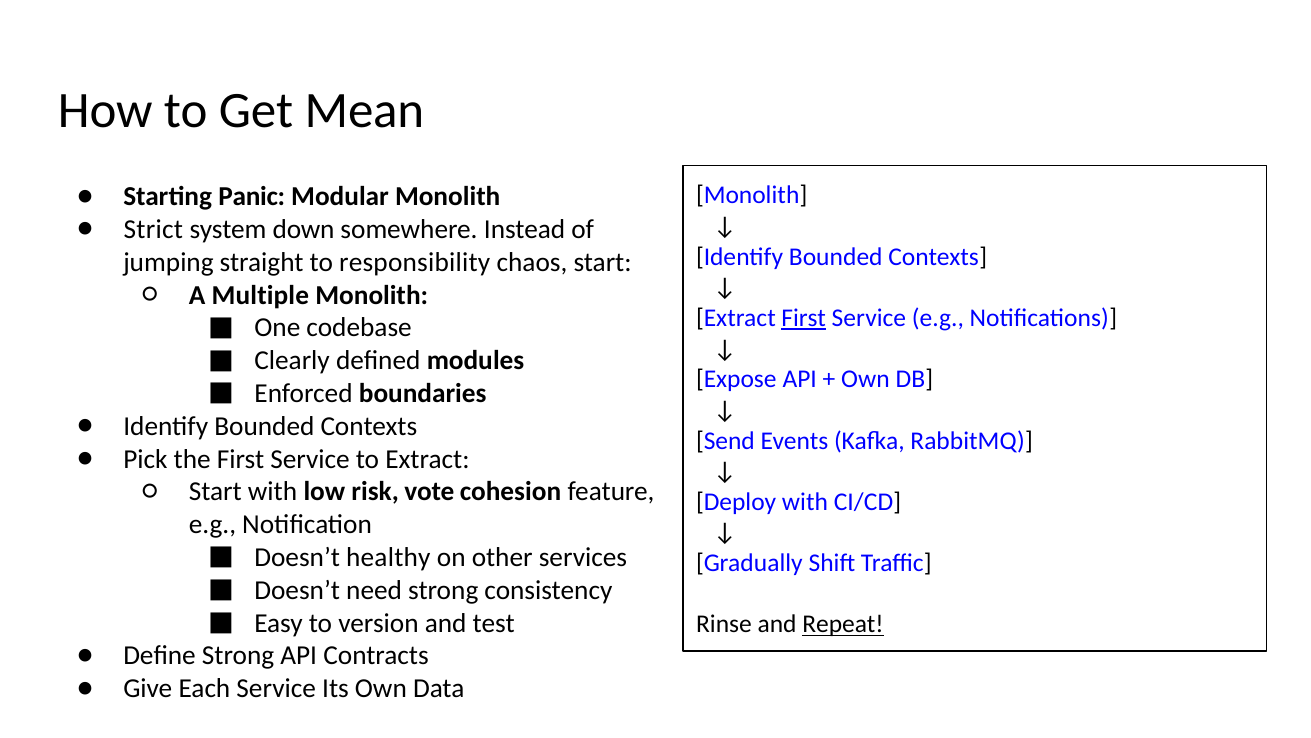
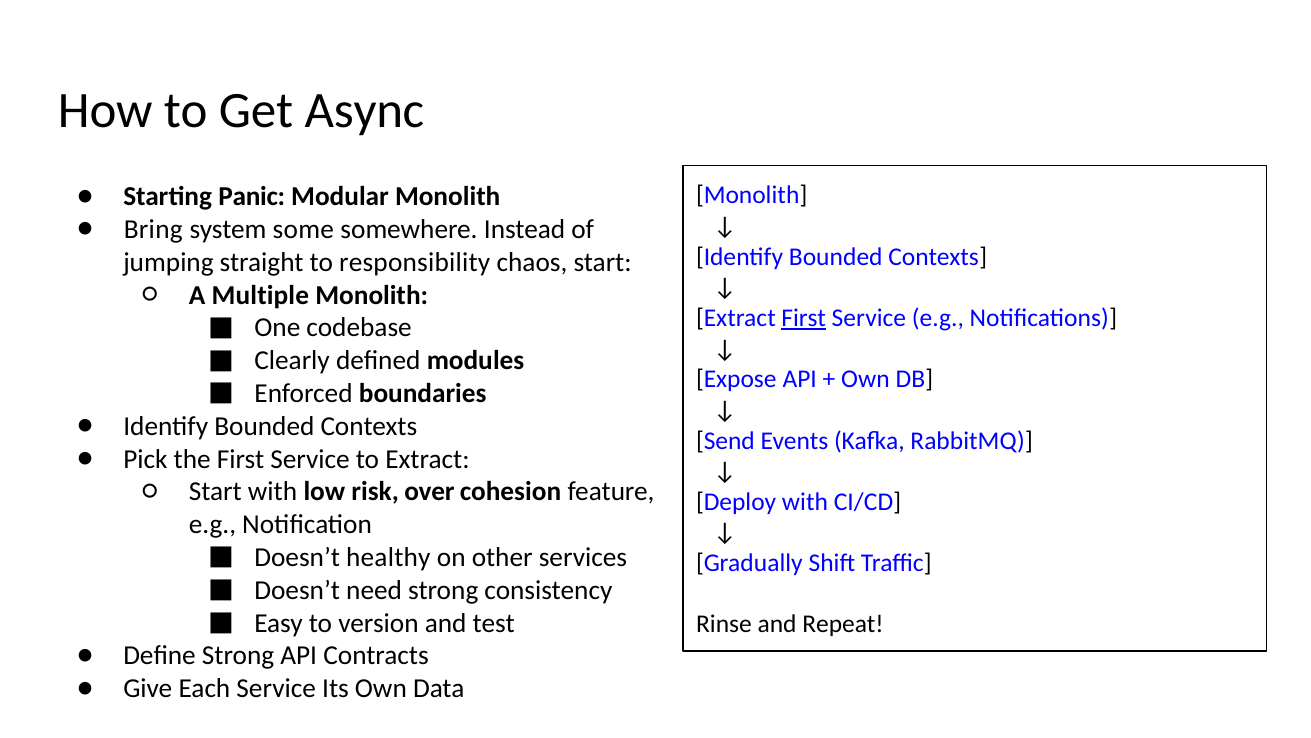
Mean: Mean -> Async
Strict: Strict -> Bring
down: down -> some
vote: vote -> over
Repeat underline: present -> none
